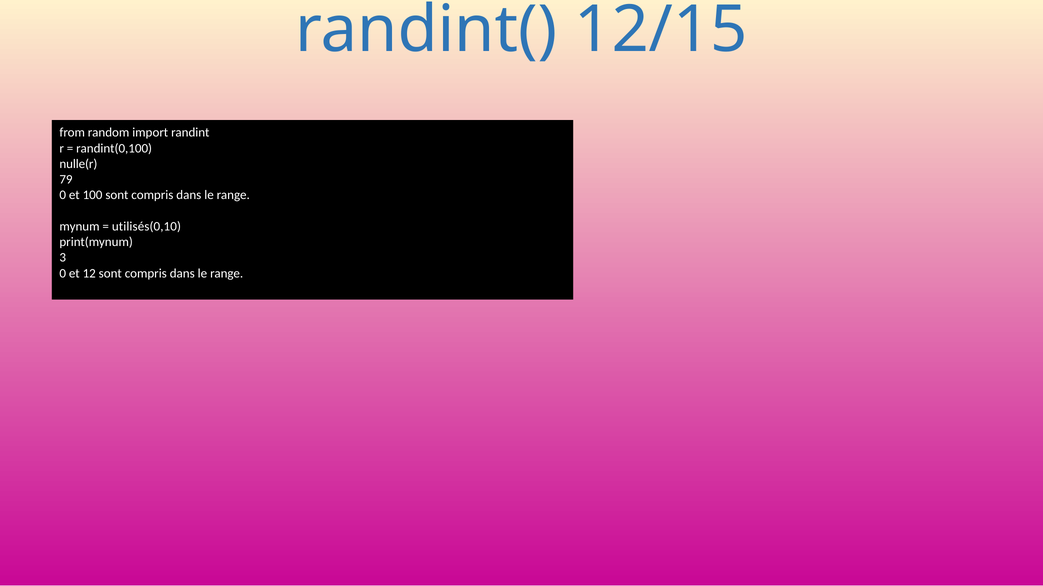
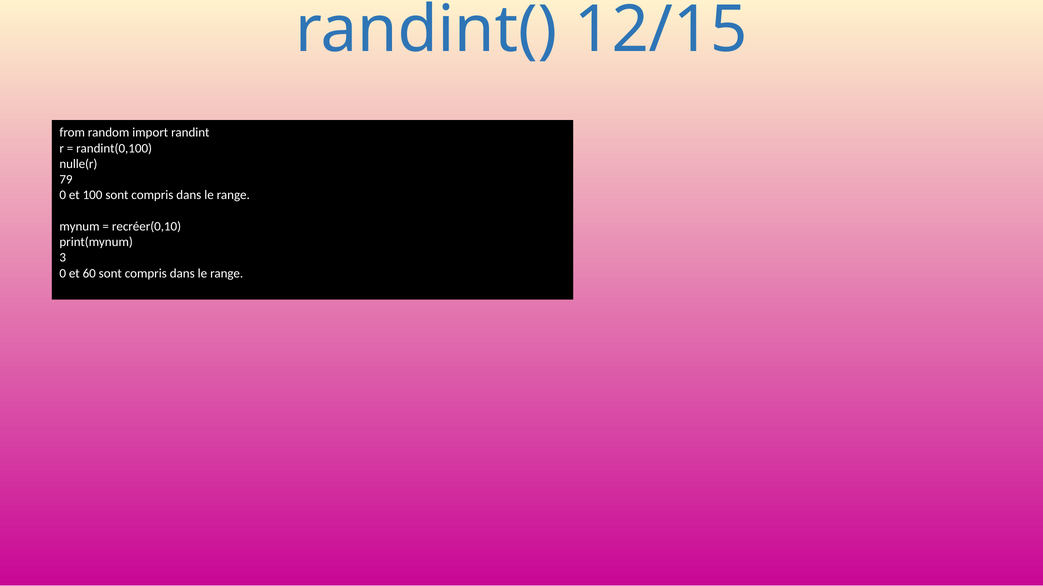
utilisés(0,10: utilisés(0,10 -> recréer(0,10
12: 12 -> 60
